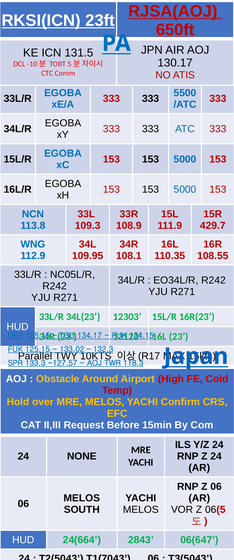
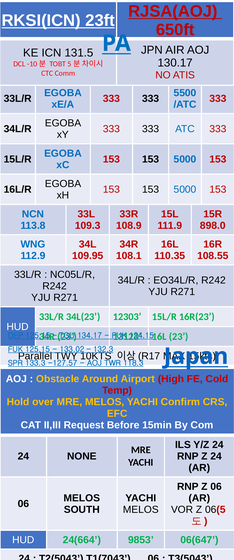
429.7: 429.7 -> 898.0
2843: 2843 -> 9853
